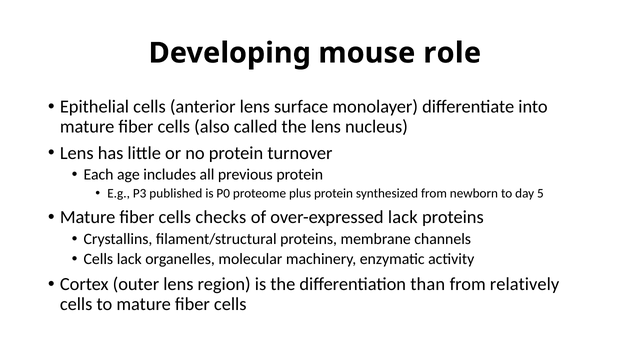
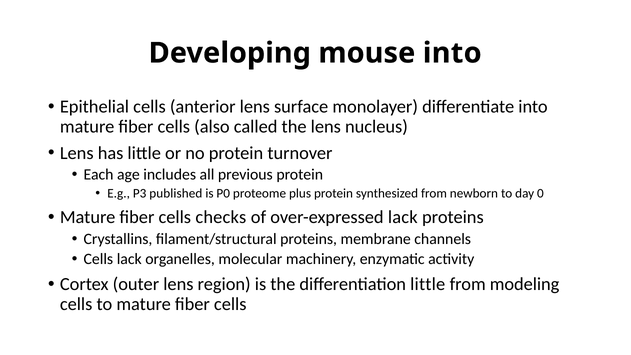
mouse role: role -> into
5: 5 -> 0
differentiation than: than -> little
relatively: relatively -> modeling
